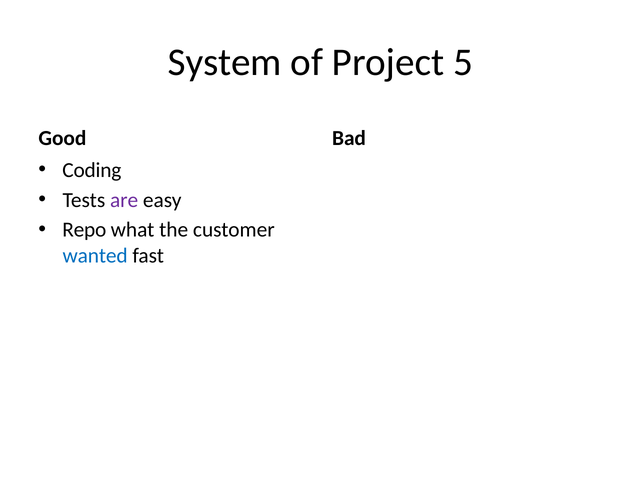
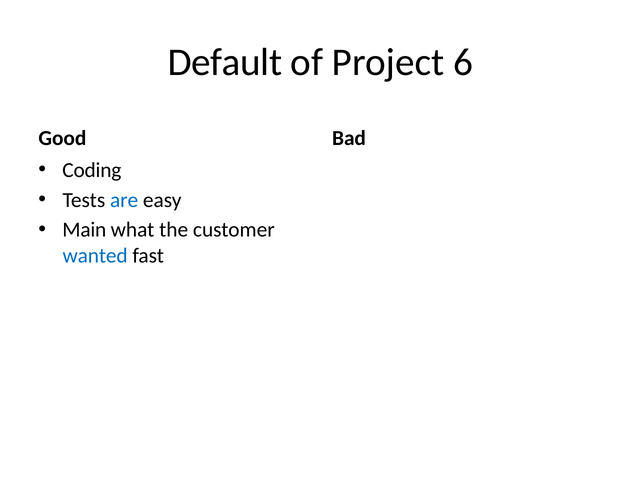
System: System -> Default
5: 5 -> 6
are colour: purple -> blue
Repo: Repo -> Main
